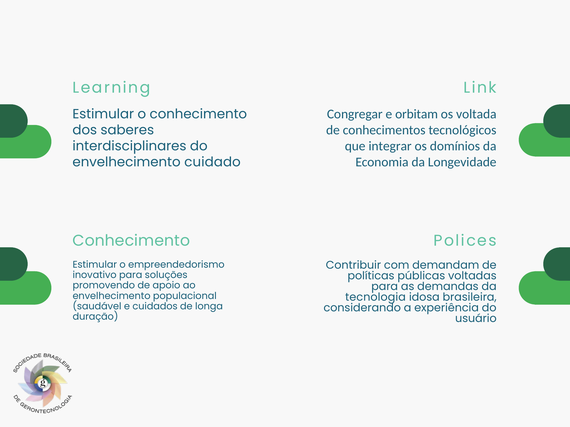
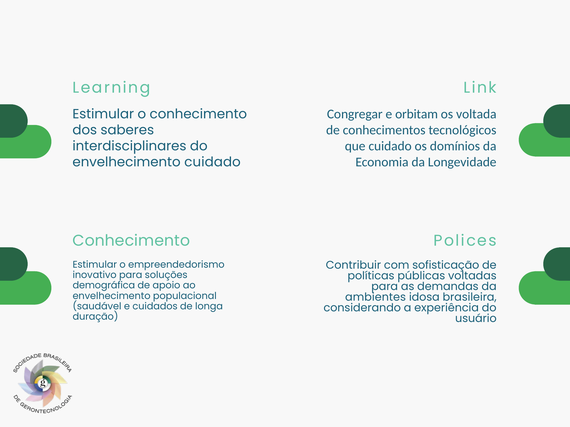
que integrar: integrar -> cuidado
demandam: demandam -> sofisticação
promovendo: promovendo -> demográfica
tecnologia: tecnologia -> ambientes
